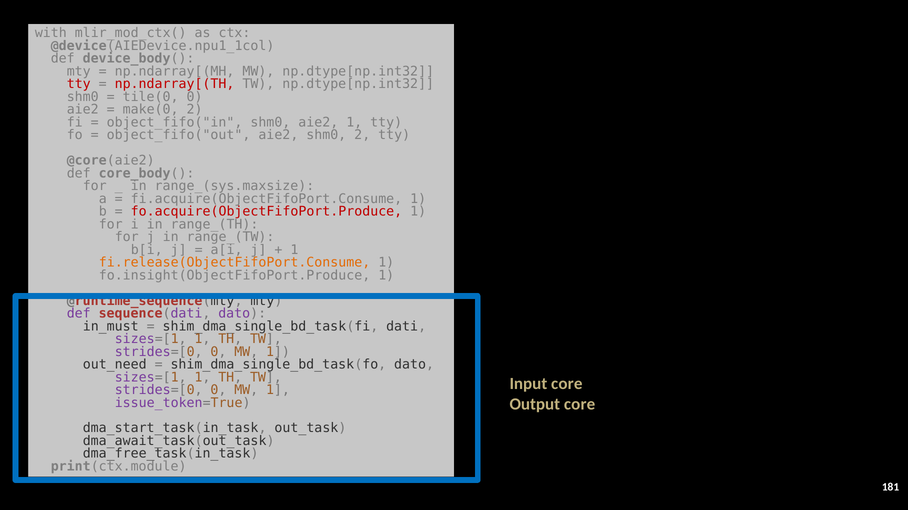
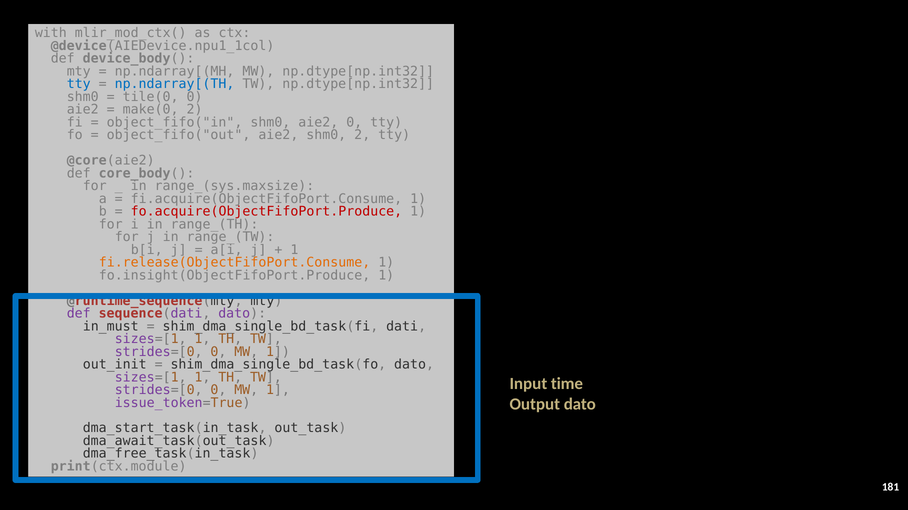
tty at (79, 84) colour: red -> blue
np.ndarray[(TH colour: red -> blue
aie2 1: 1 -> 0
out_need: out_need -> out_init
Input core: core -> time
Output core: core -> dato
